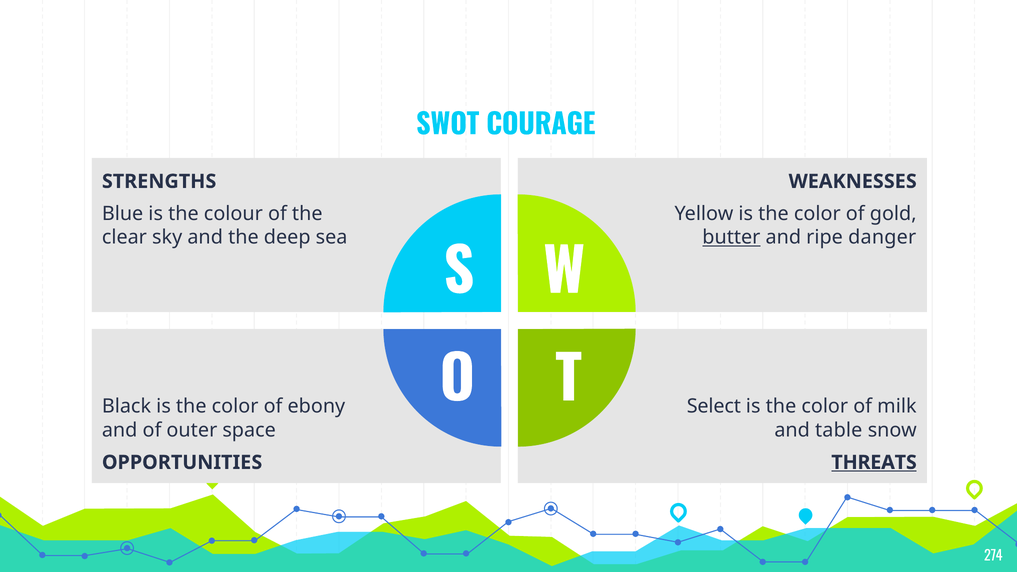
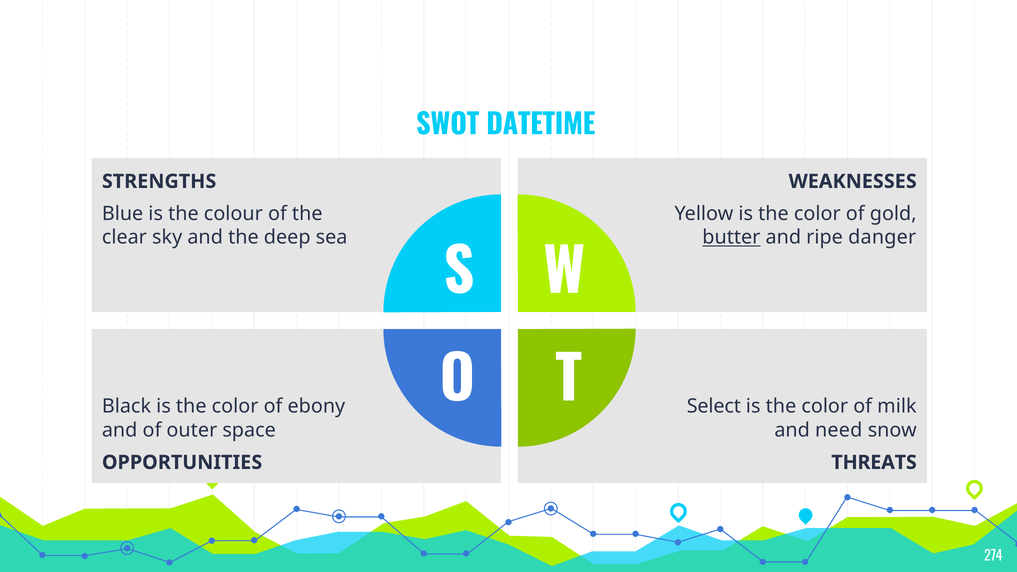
COURAGE: COURAGE -> DATETIME
table: table -> need
THREATS underline: present -> none
